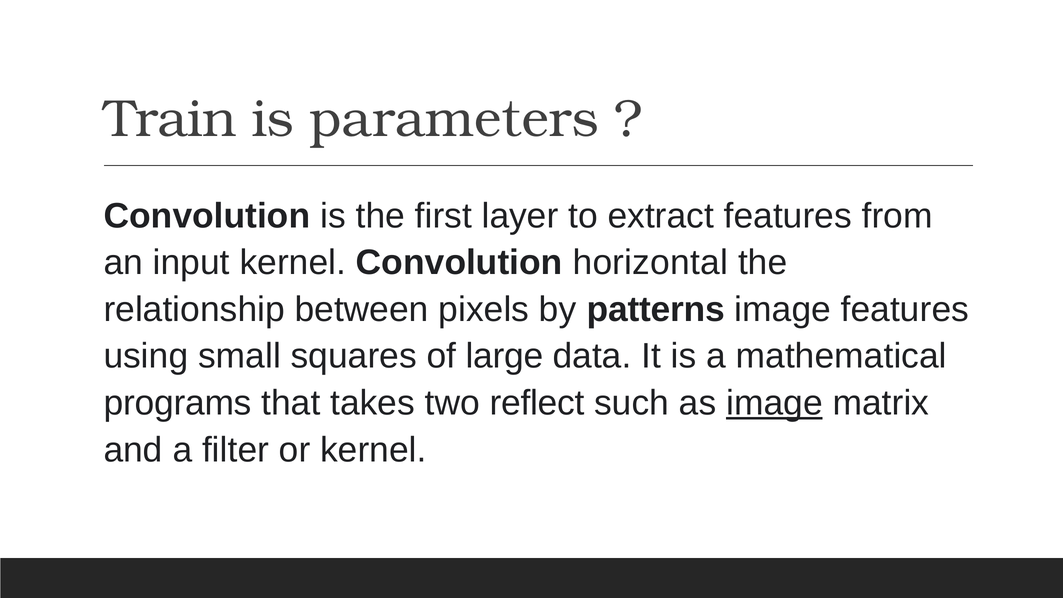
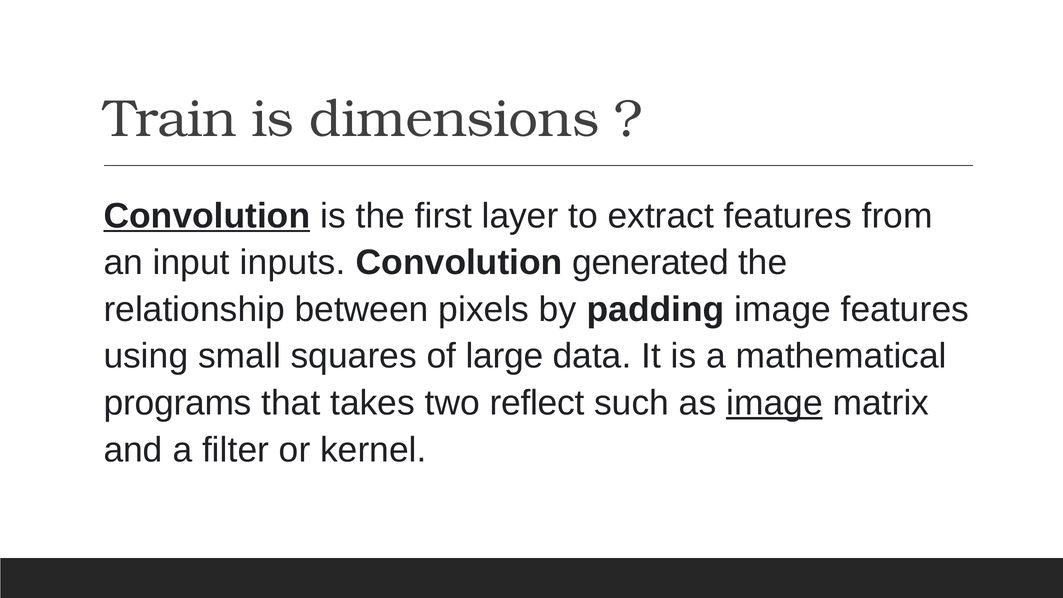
parameters: parameters -> dimensions
Convolution at (207, 216) underline: none -> present
input kernel: kernel -> inputs
horizontal: horizontal -> generated
patterns: patterns -> padding
